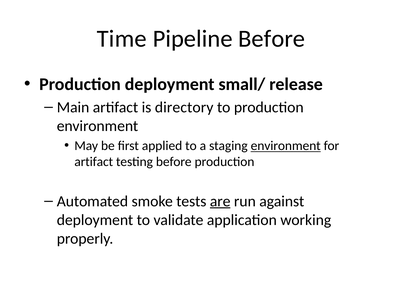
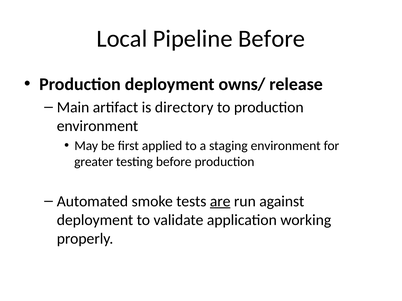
Time: Time -> Local
small/: small/ -> owns/
environment at (286, 146) underline: present -> none
artifact at (94, 162): artifact -> greater
